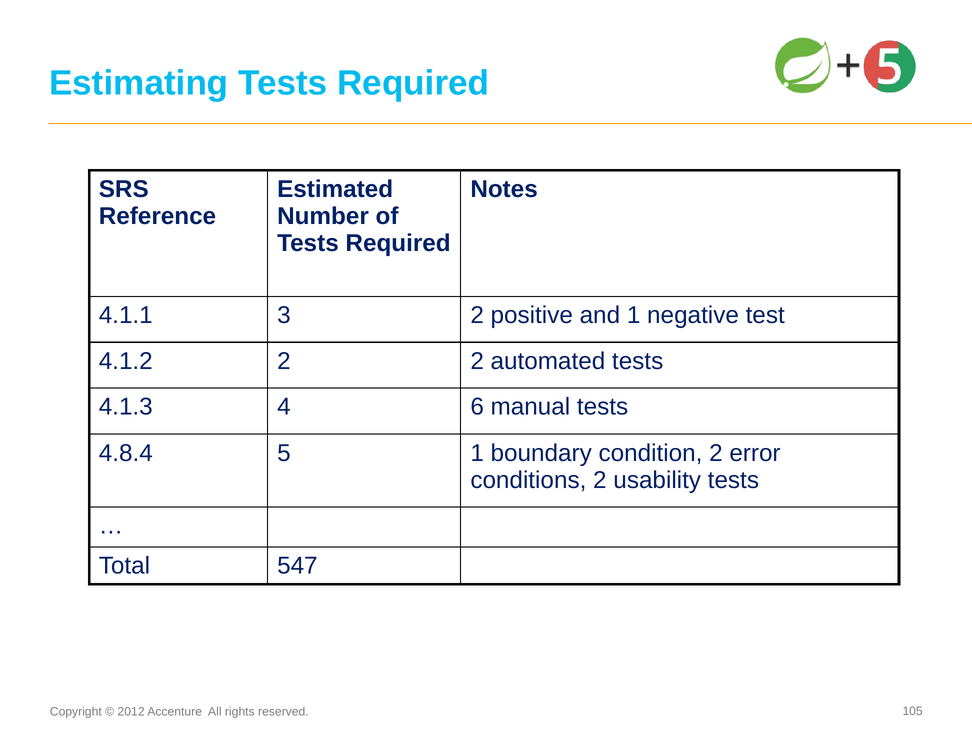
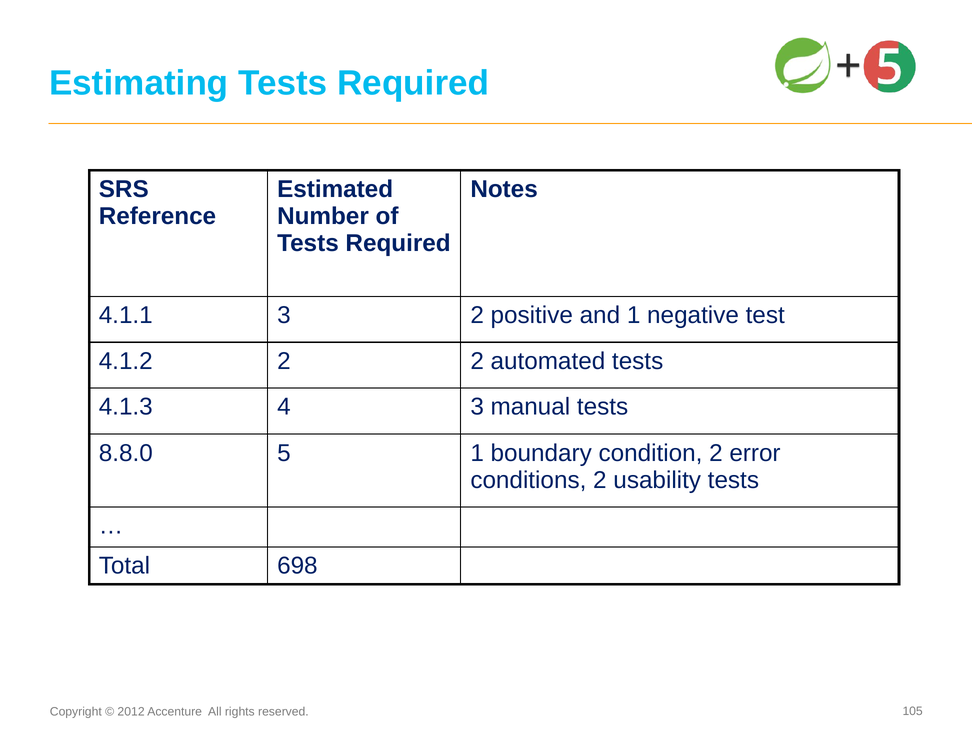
4 6: 6 -> 3
4.8.4: 4.8.4 -> 8.8.0
547: 547 -> 698
